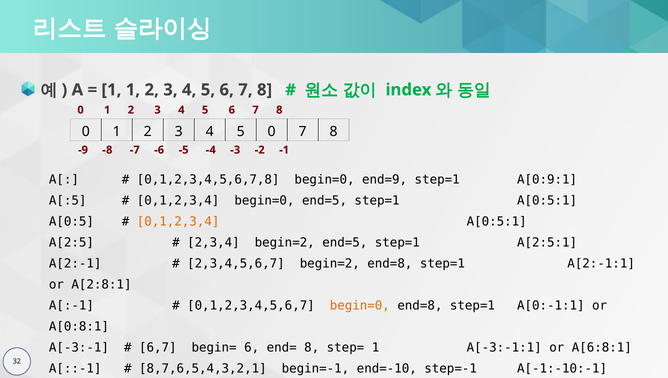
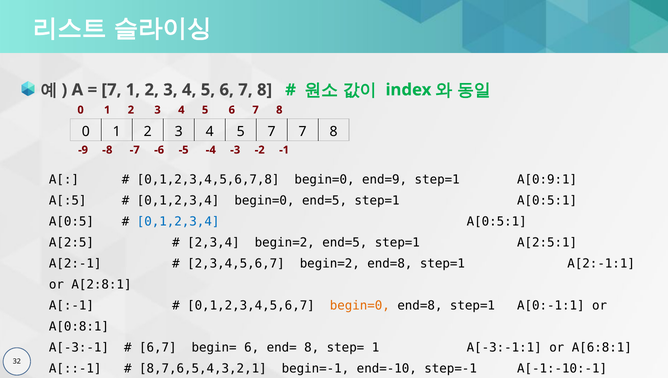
1 at (111, 90): 1 -> 7
5 0: 0 -> 7
0,1,2,3,4 at (178, 221) colour: orange -> blue
